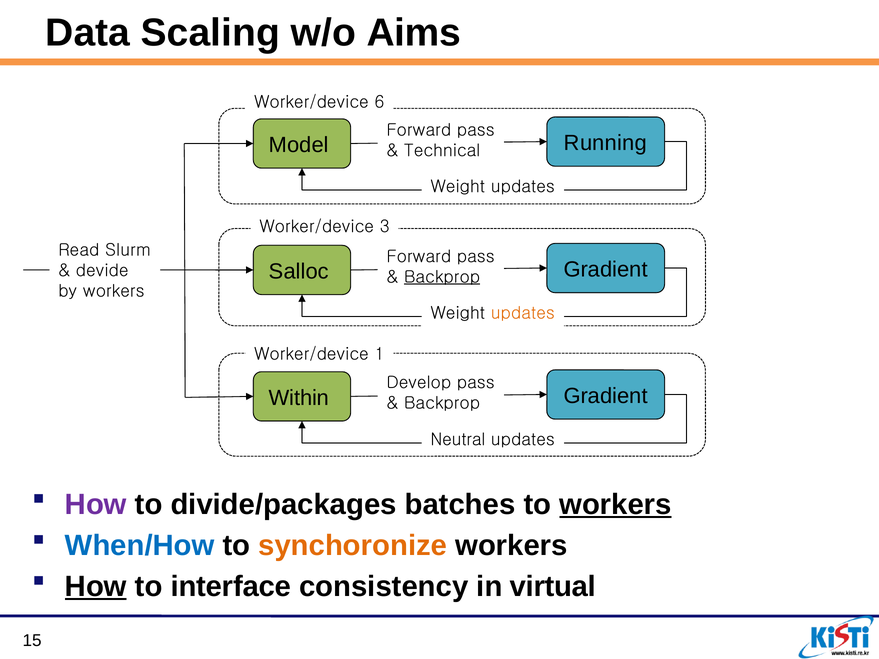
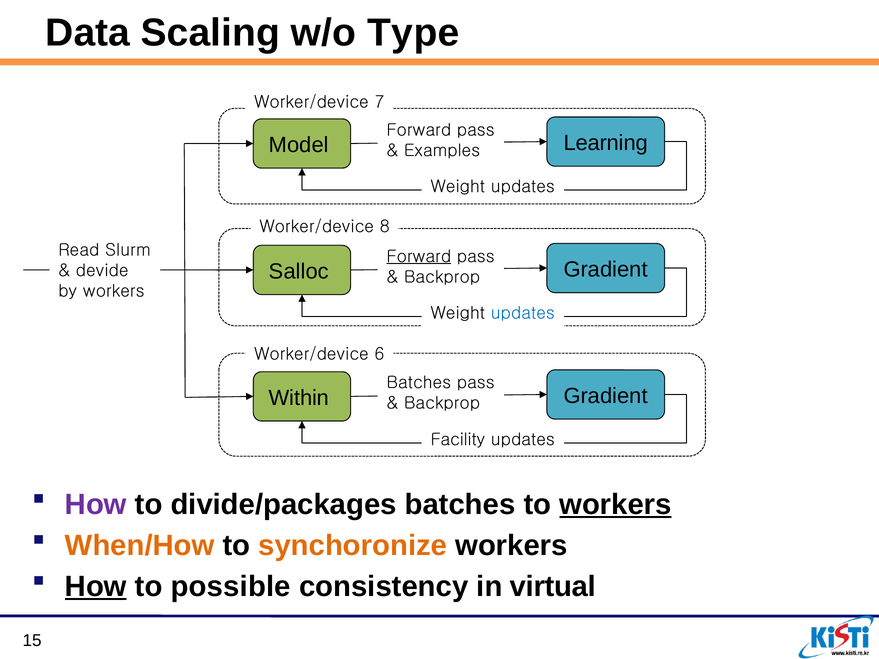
Aims: Aims -> Type
6: 6 -> 7
Running: Running -> Learning
Technical: Technical -> Examples
3: 3 -> 8
Forward at (419, 256) underline: none -> present
Backprop at (442, 277) underline: present -> none
updates at (523, 313) colour: orange -> blue
1: 1 -> 6
Develop at (419, 383): Develop -> Batches
Neutral: Neutral -> Facility
When/How colour: blue -> orange
interface: interface -> possible
